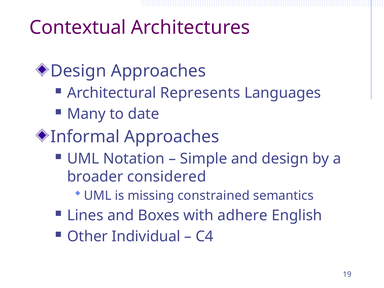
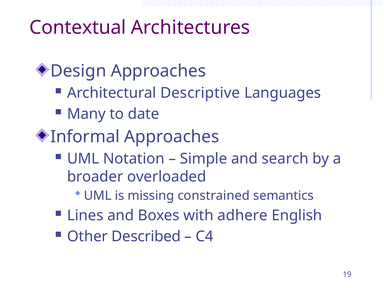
Represents: Represents -> Descriptive
and design: design -> search
considered: considered -> overloaded
Individual: Individual -> Described
